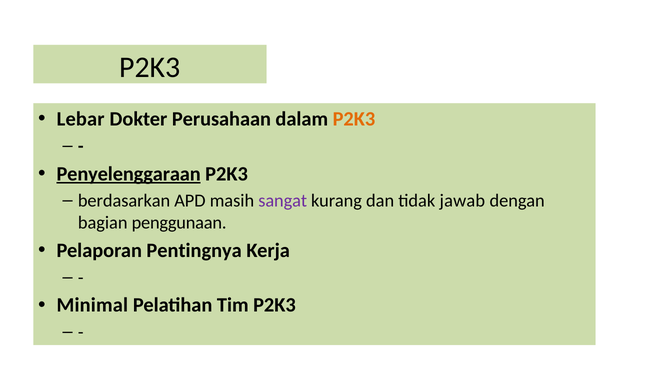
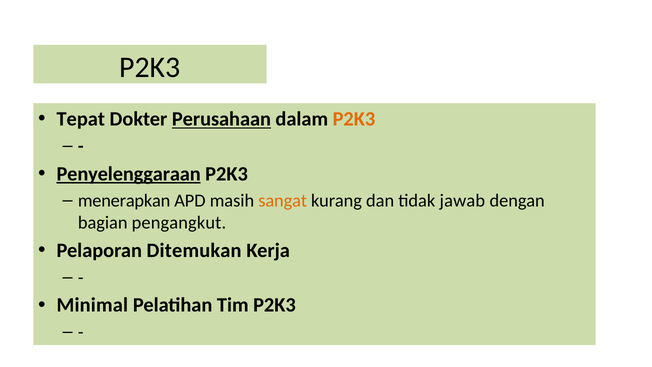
Lebar: Lebar -> Tepat
Perusahaan underline: none -> present
berdasarkan: berdasarkan -> menerapkan
sangat colour: purple -> orange
penggunaan: penggunaan -> pengangkut
Pentingnya: Pentingnya -> Ditemukan
